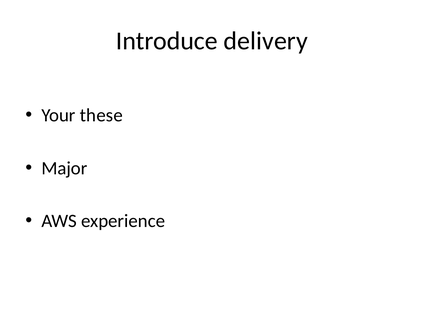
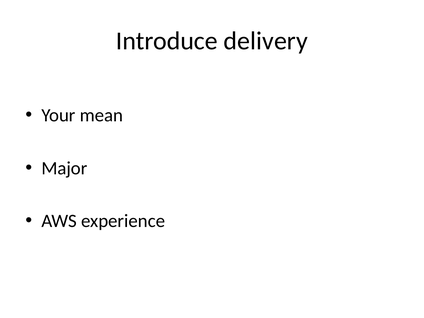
these: these -> mean
